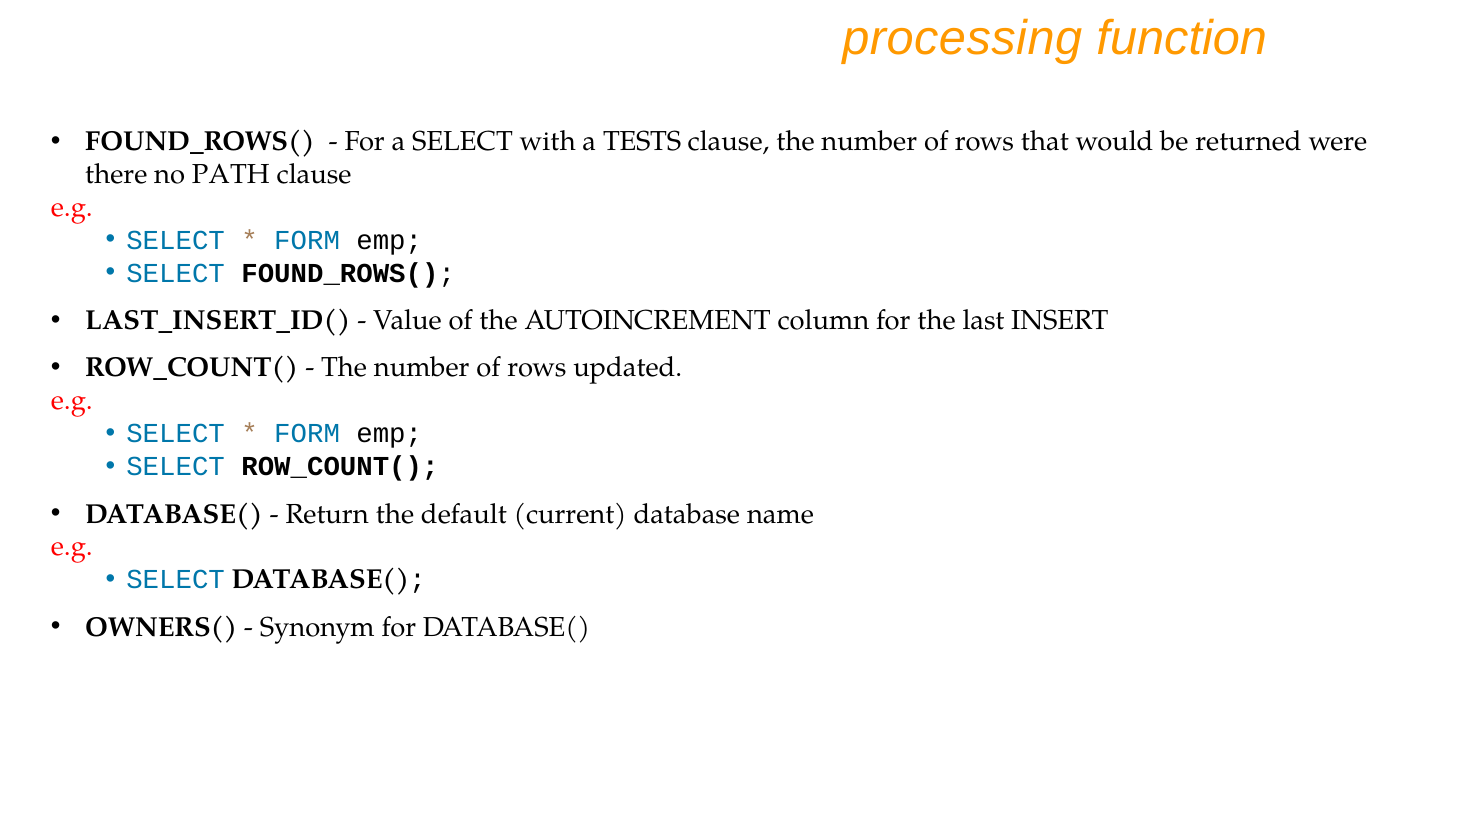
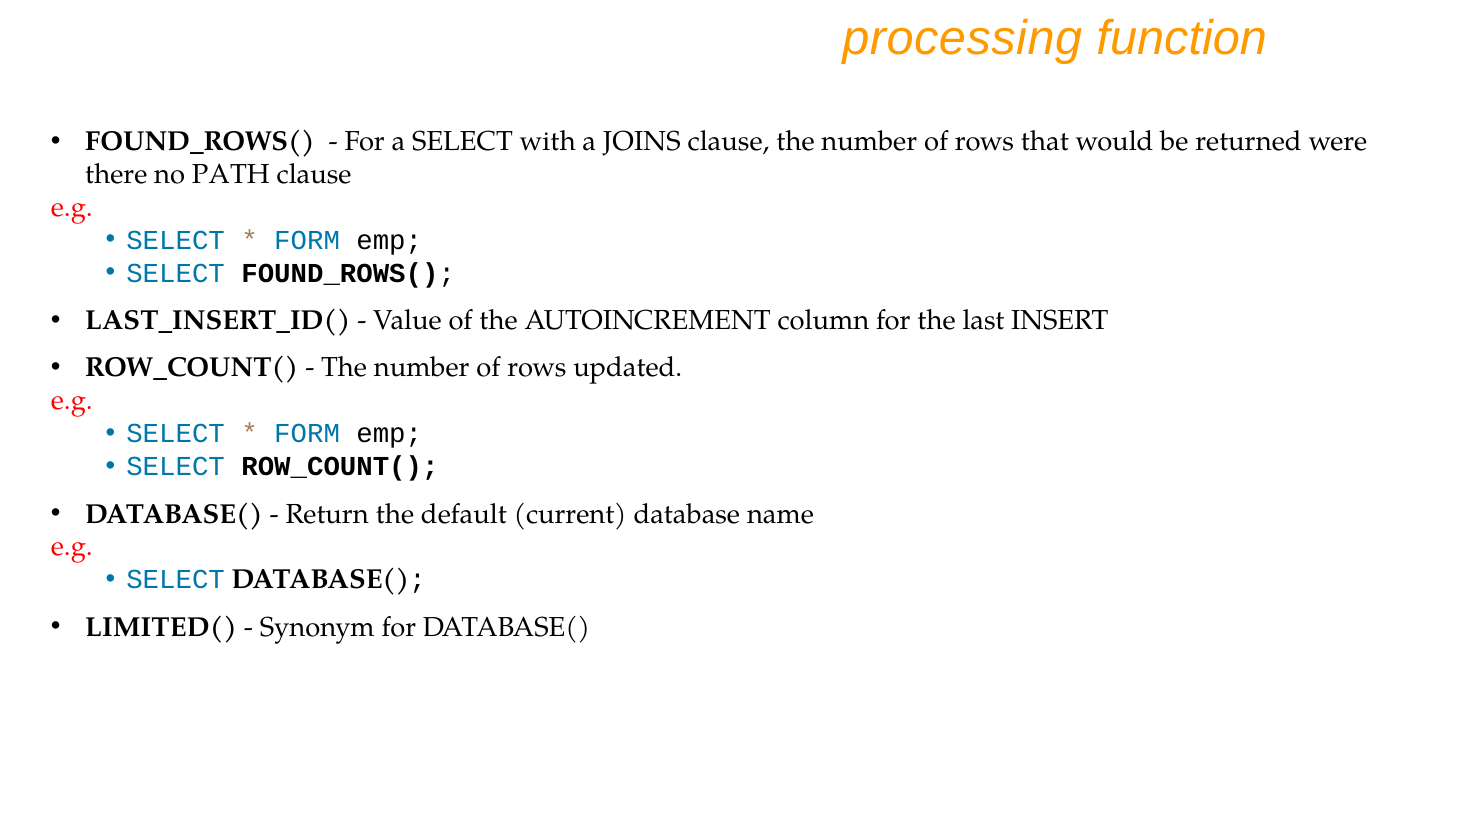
TESTS: TESTS -> JOINS
OWNERS(: OWNERS( -> LIMITED(
